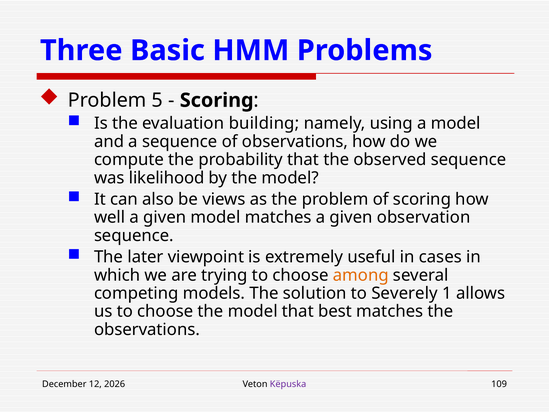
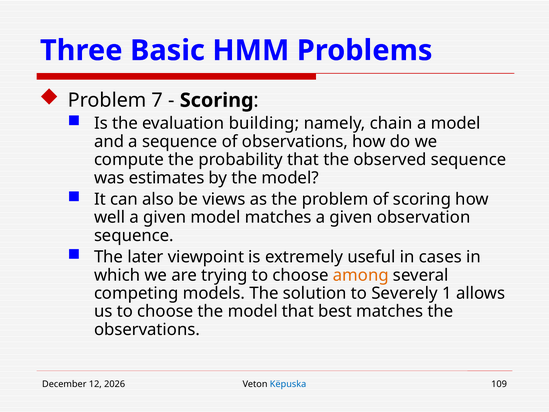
5: 5 -> 7
using: using -> chain
likelihood: likelihood -> estimates
Këpuska colour: purple -> blue
